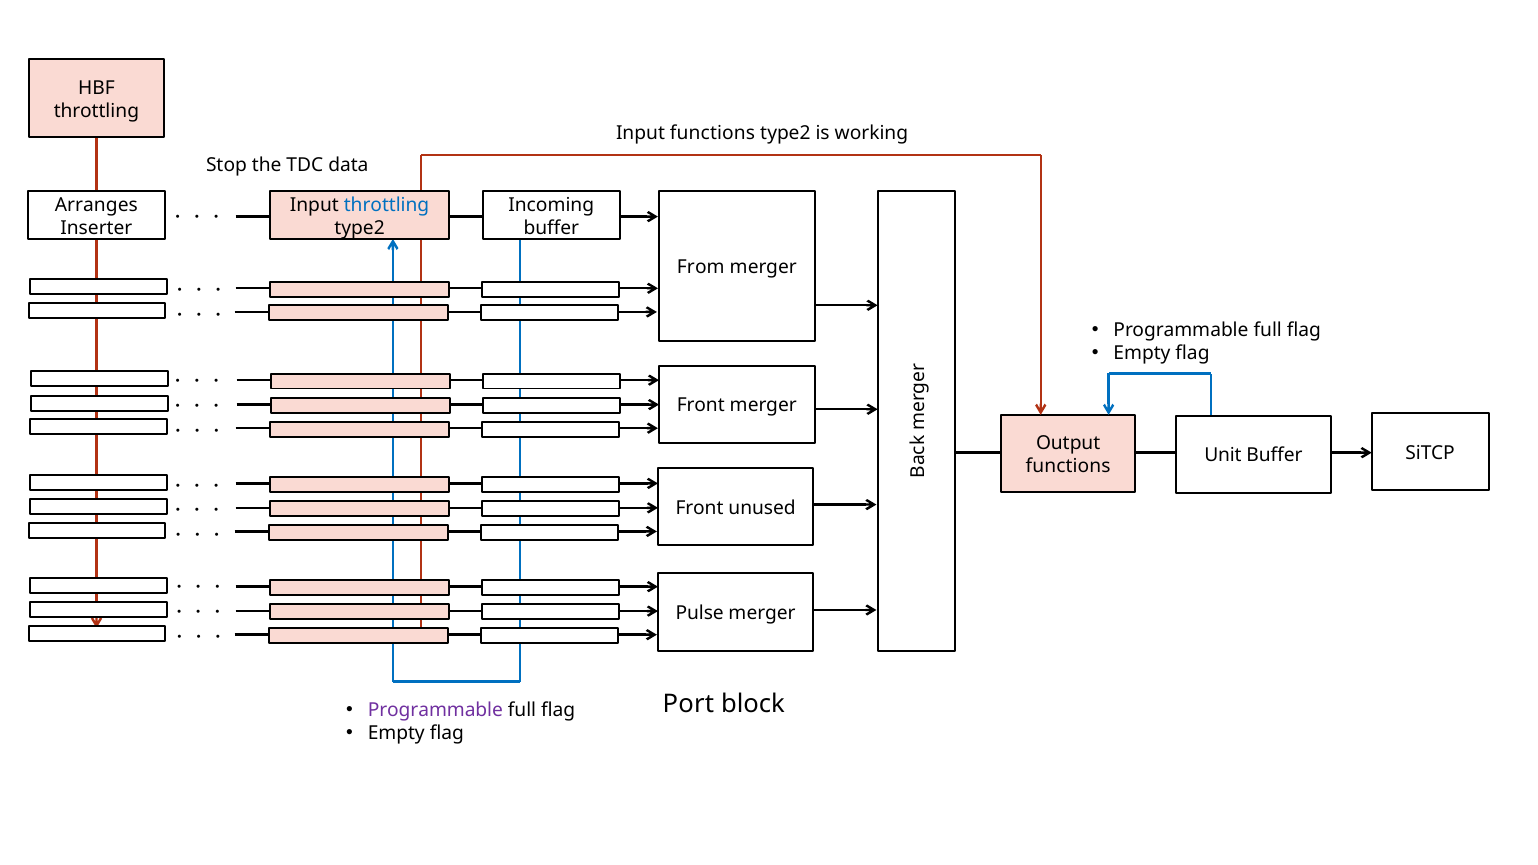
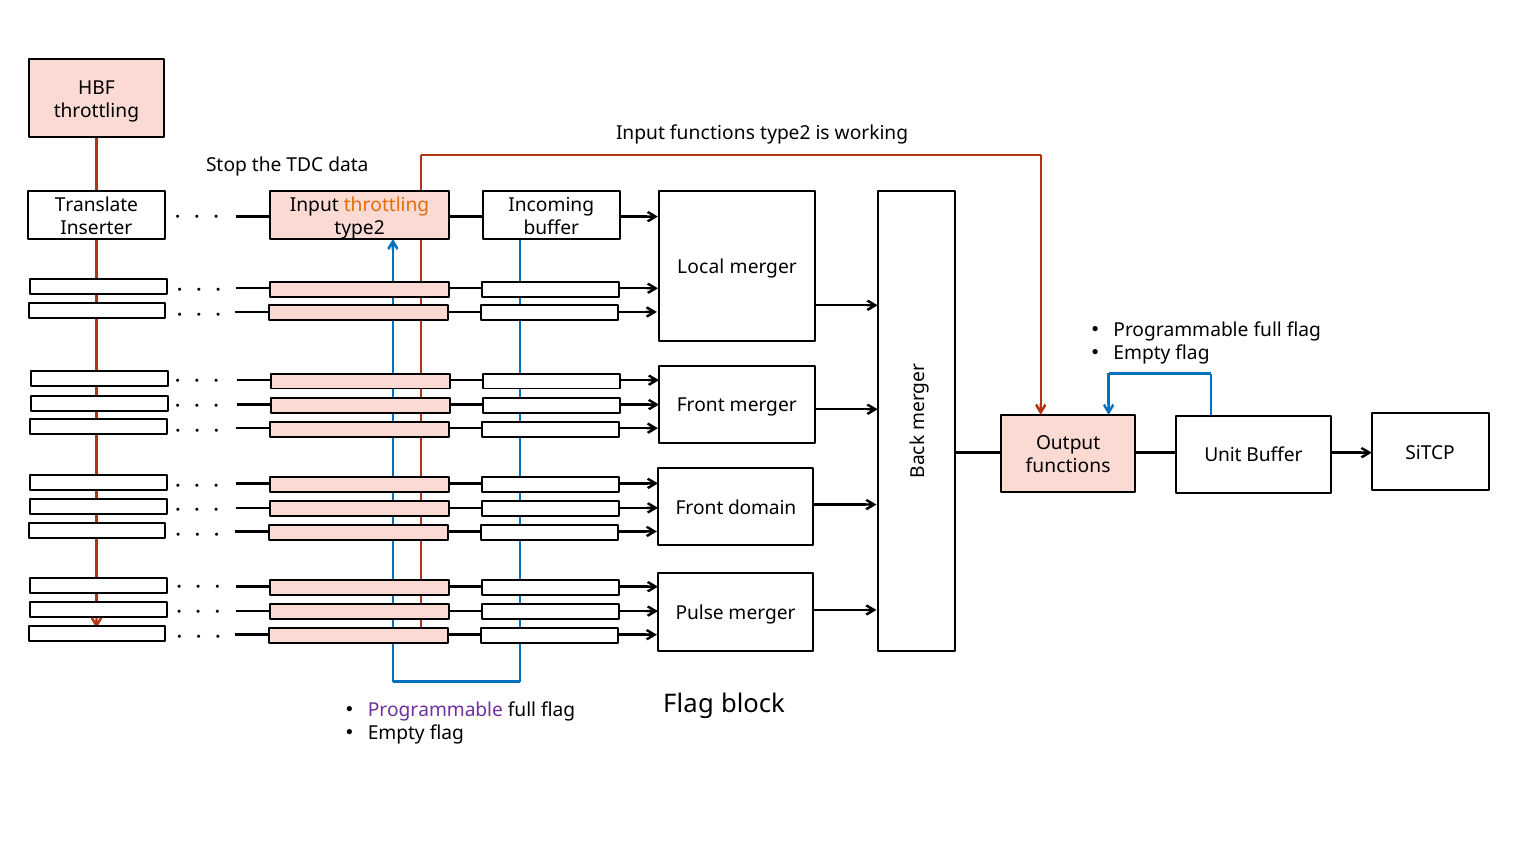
Arranges: Arranges -> Translate
throttling at (387, 205) colour: blue -> orange
From: From -> Local
unused: unused -> domain
Port at (688, 705): Port -> Flag
